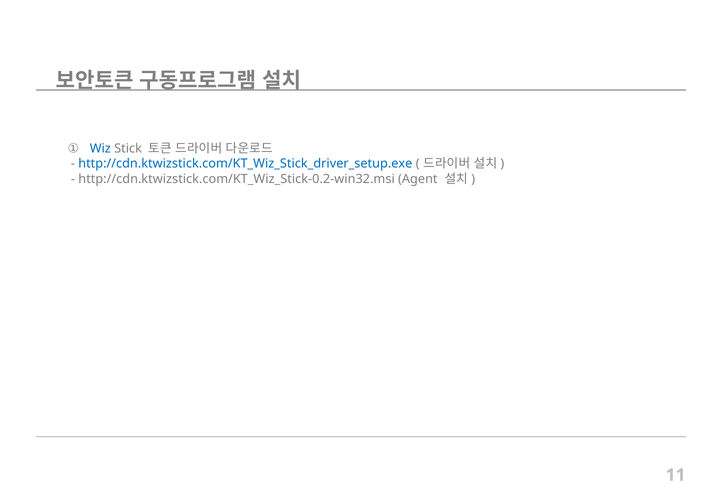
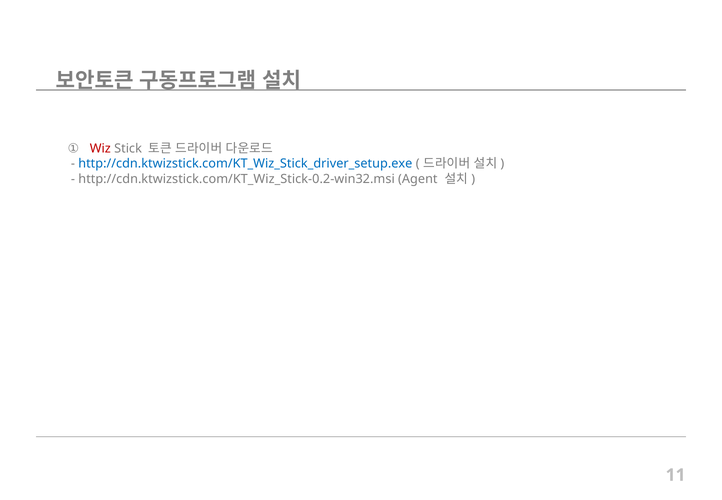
Wiz colour: blue -> red
